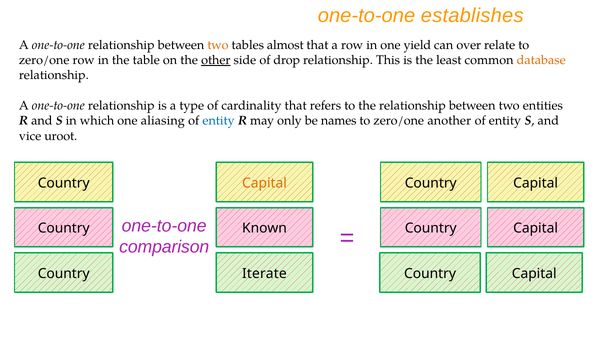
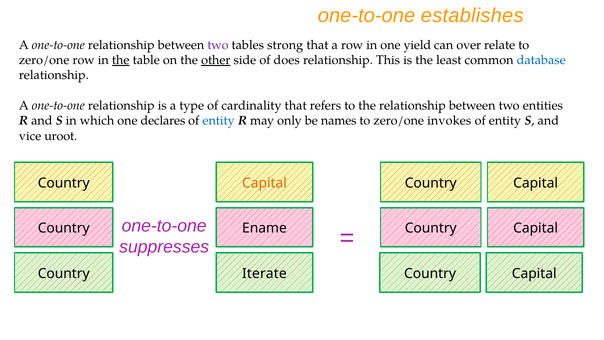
two at (218, 45) colour: orange -> purple
almost: almost -> strong
the at (121, 60) underline: none -> present
drop: drop -> does
database colour: orange -> blue
aliasing: aliasing -> declares
another: another -> invokes
Known: Known -> Ename
comparison: comparison -> suppresses
